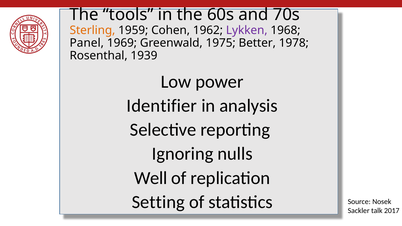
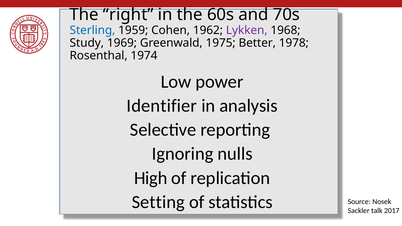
tools: tools -> right
Sterling colour: orange -> blue
Panel: Panel -> Study
1939: 1939 -> 1974
Well: Well -> High
